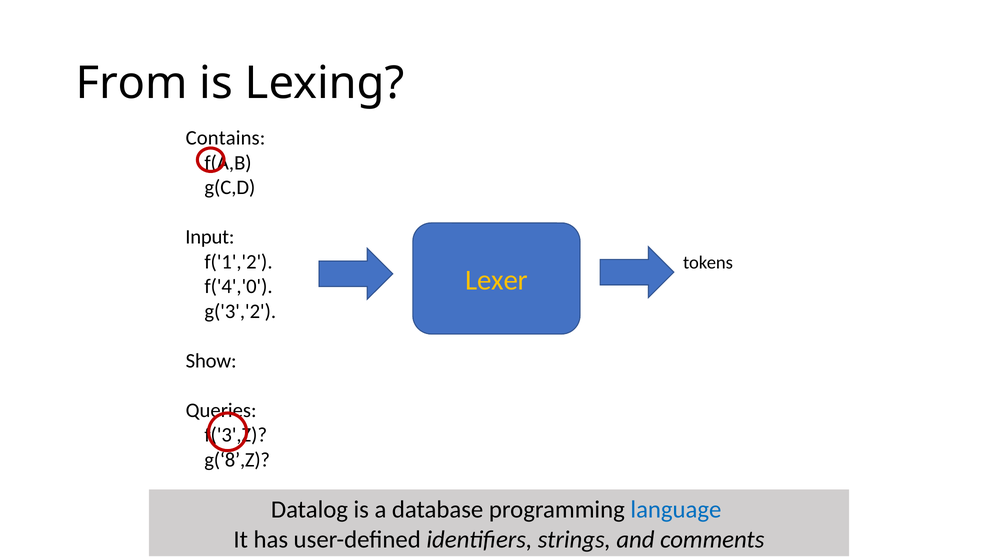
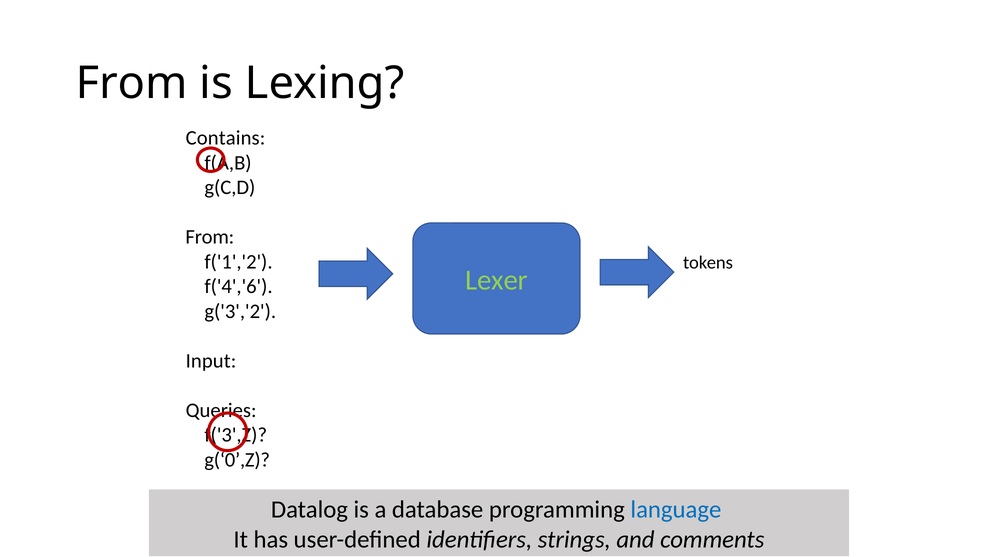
Input at (210, 237): Input -> From
Lexer colour: yellow -> light green
f('4','0: f('4','0 -> f('4','6
Show: Show -> Input
g(‘8’,Z: g(‘8’,Z -> g(‘0’,Z
